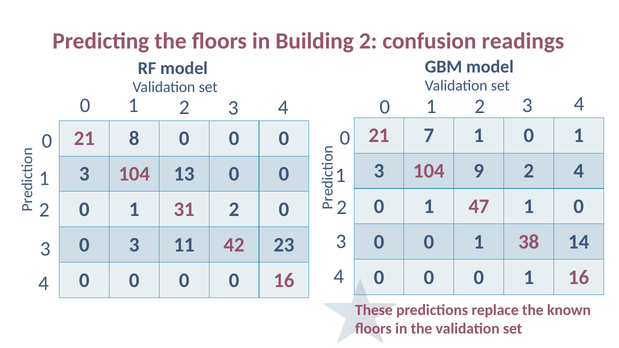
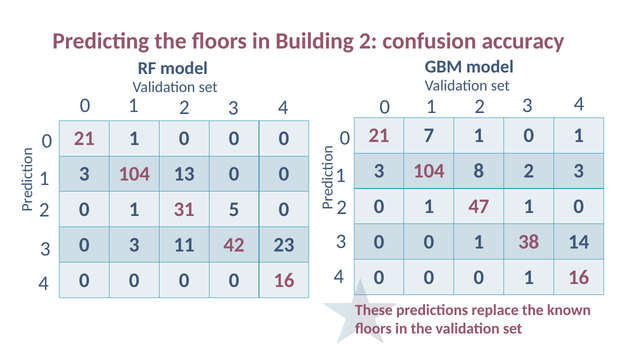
readings: readings -> accuracy
21 8: 8 -> 1
9: 9 -> 8
4 at (579, 171): 4 -> 3
31 2: 2 -> 5
